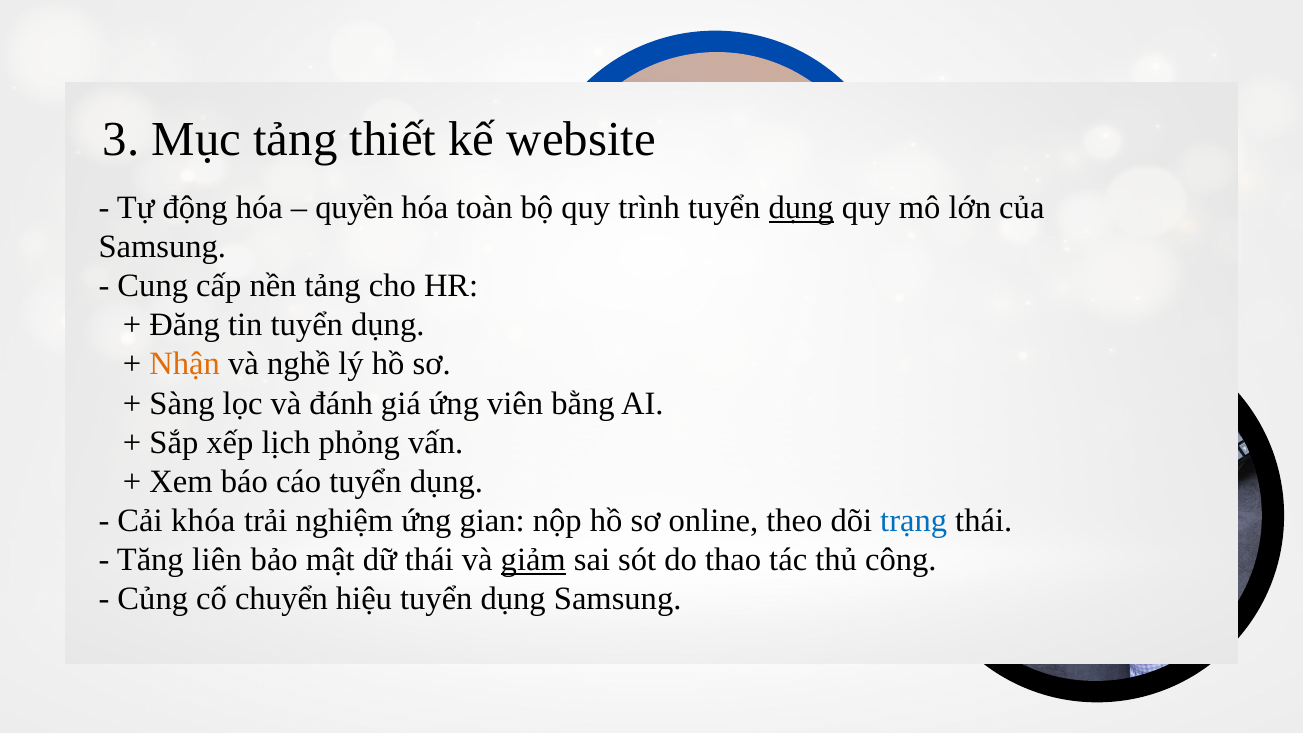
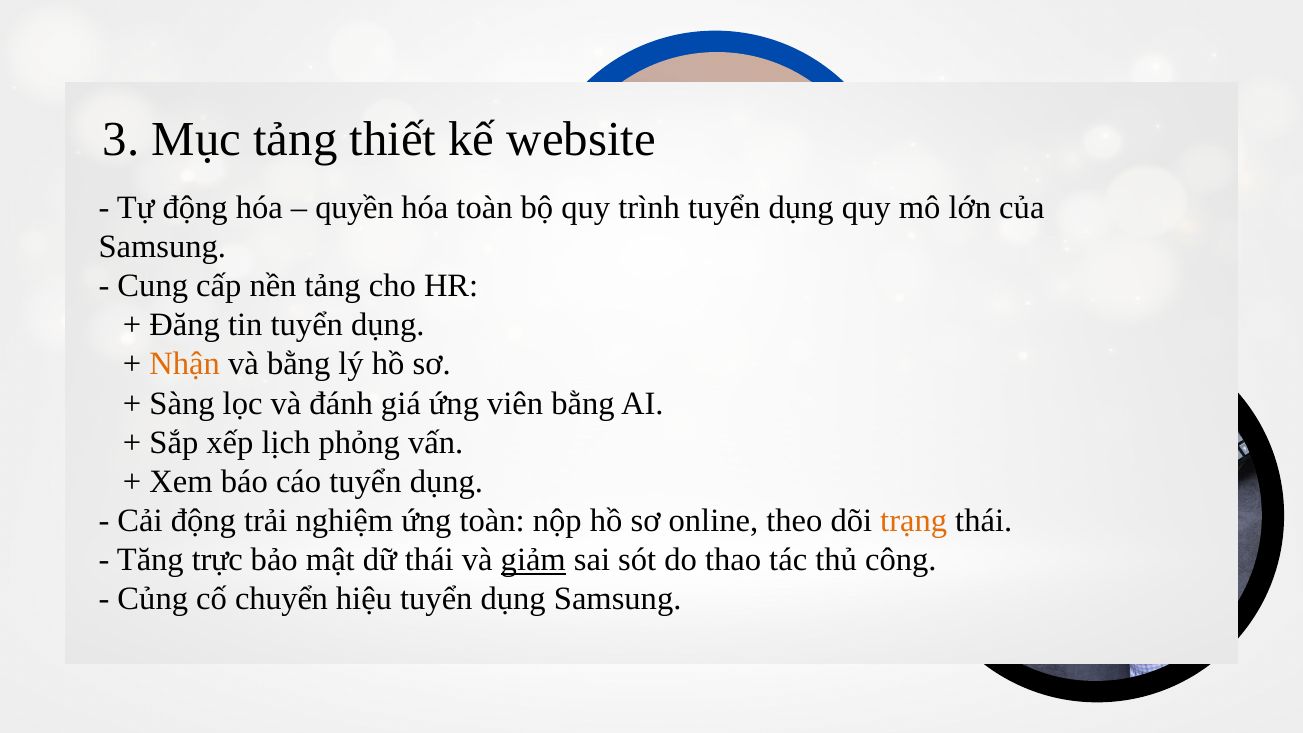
dụng at (801, 208) underline: present -> none
và nghề: nghề -> bằng
Cải khóa: khóa -> động
ứng gian: gian -> toàn
trạng colour: blue -> orange
liên: liên -> trực
